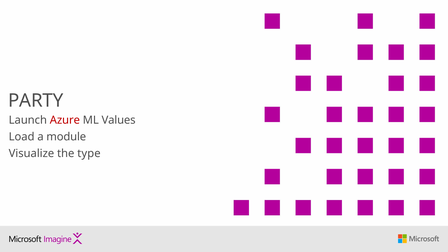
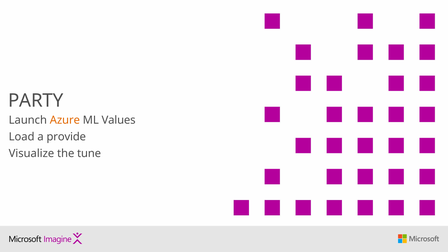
Azure colour: red -> orange
module: module -> provide
type: type -> tune
